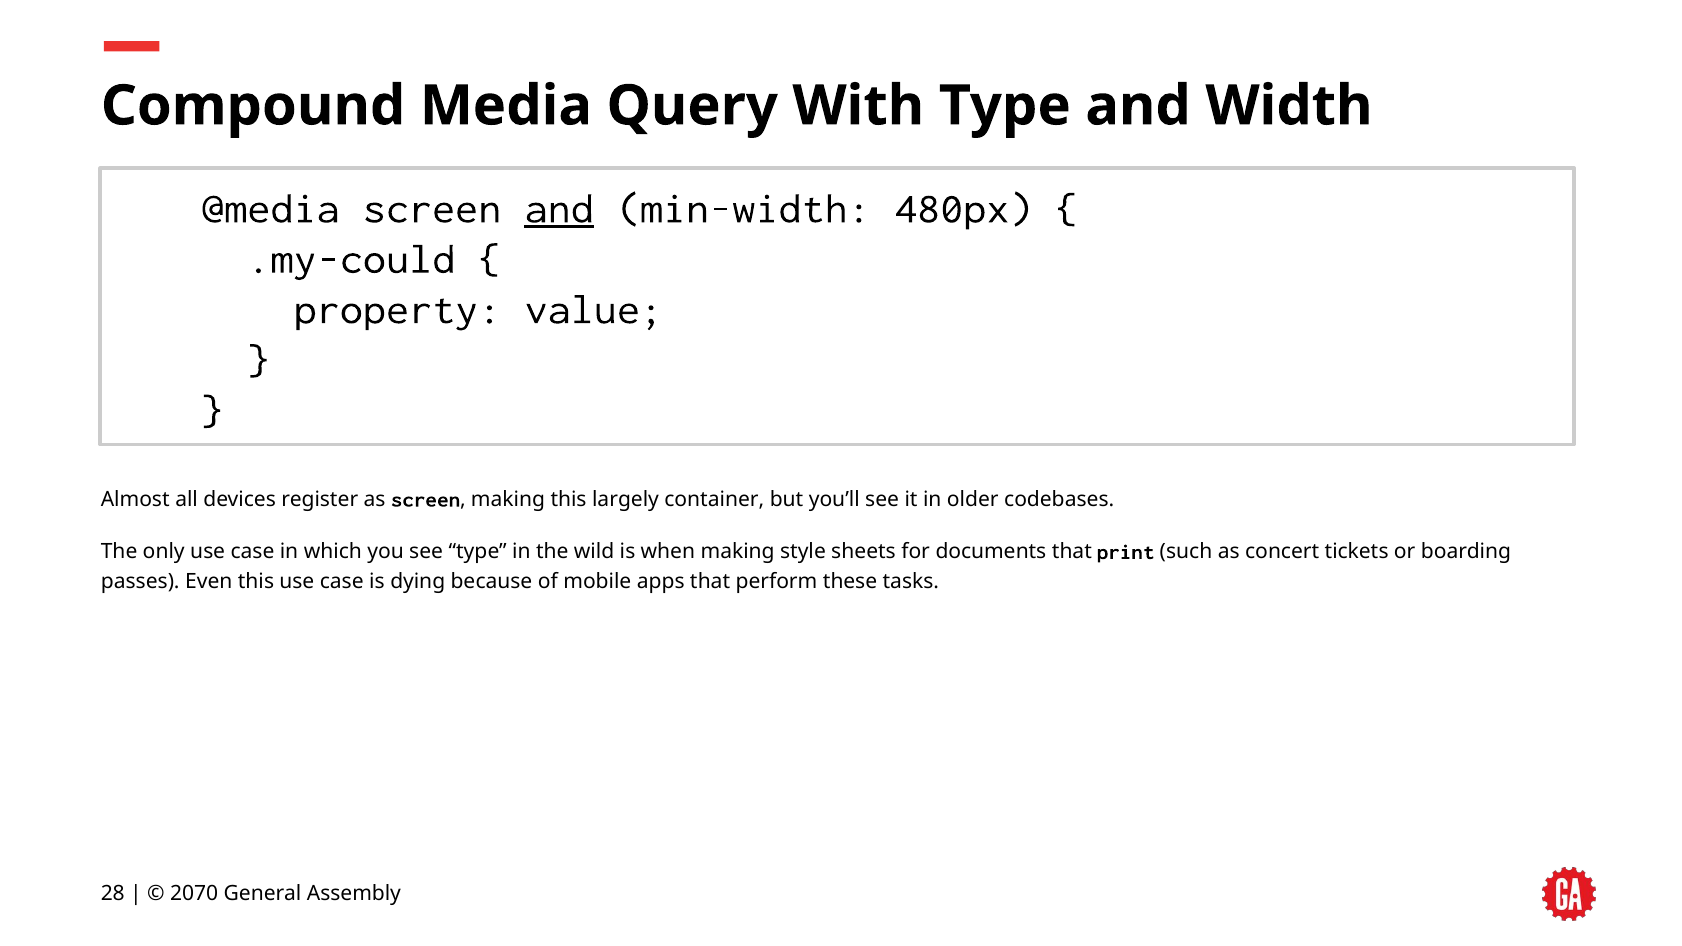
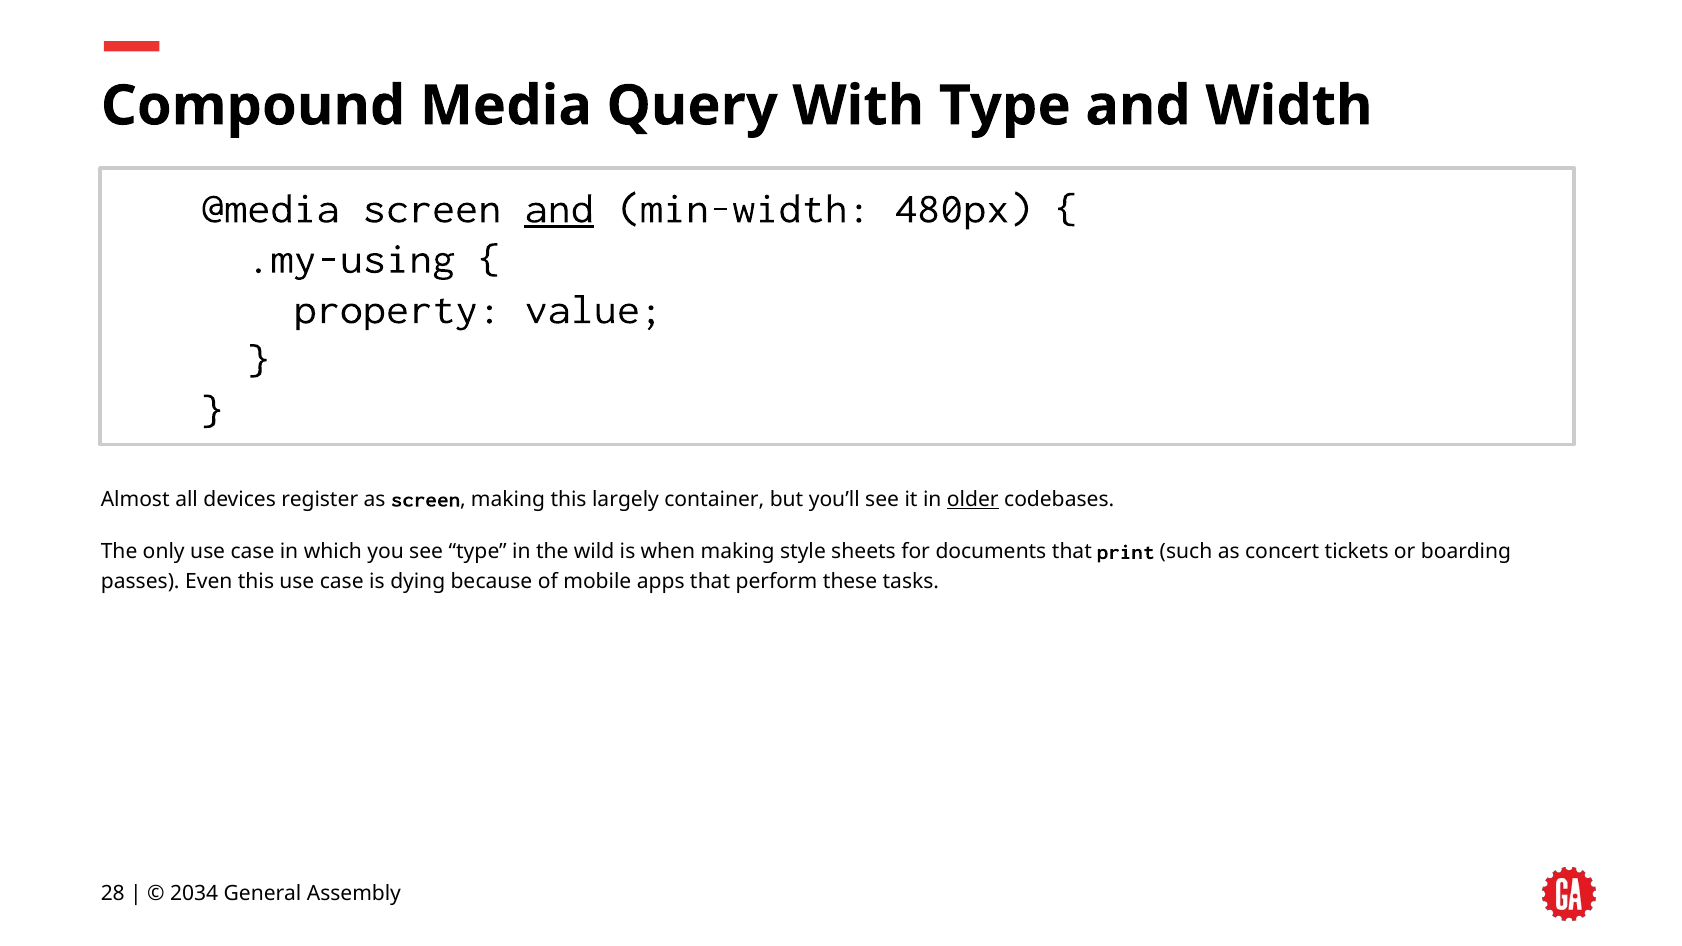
.my-could: .my-could -> .my-using
older underline: none -> present
2070: 2070 -> 2034
